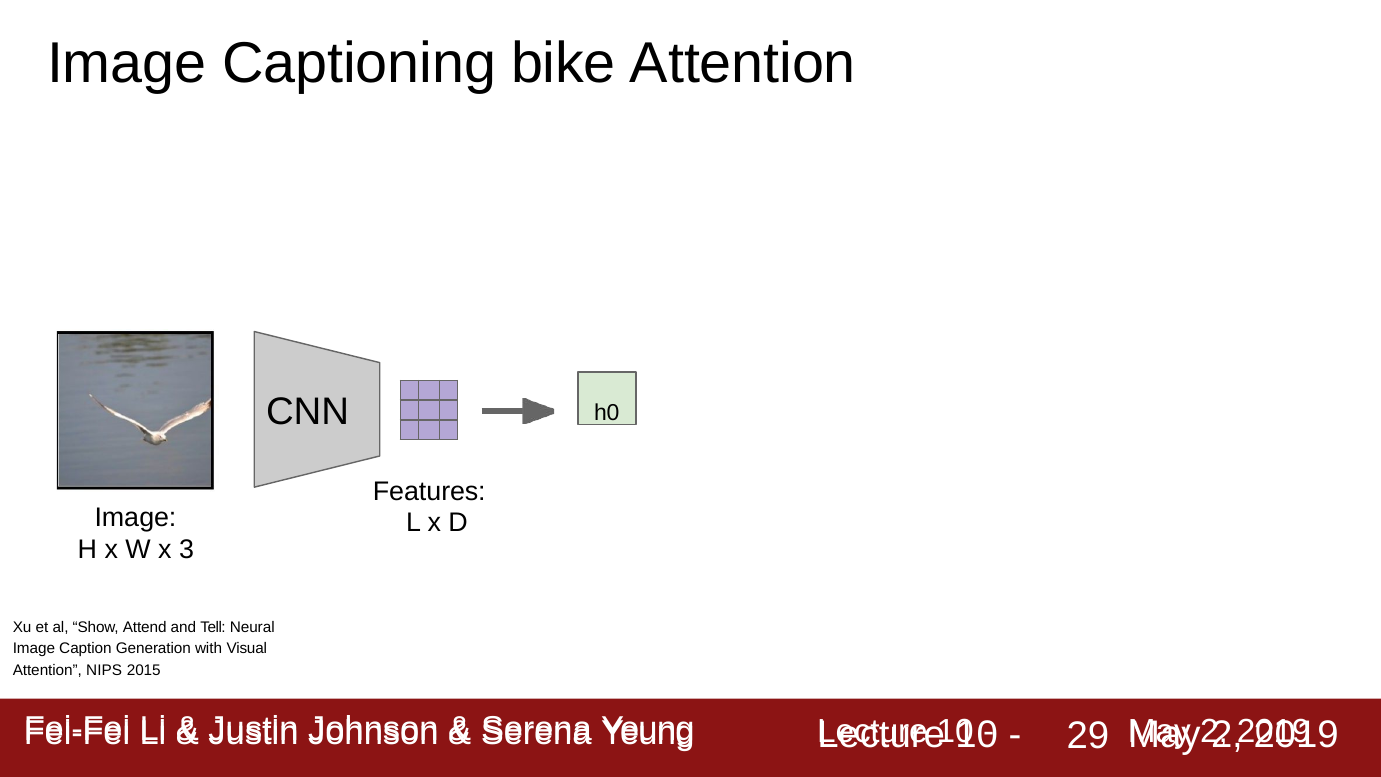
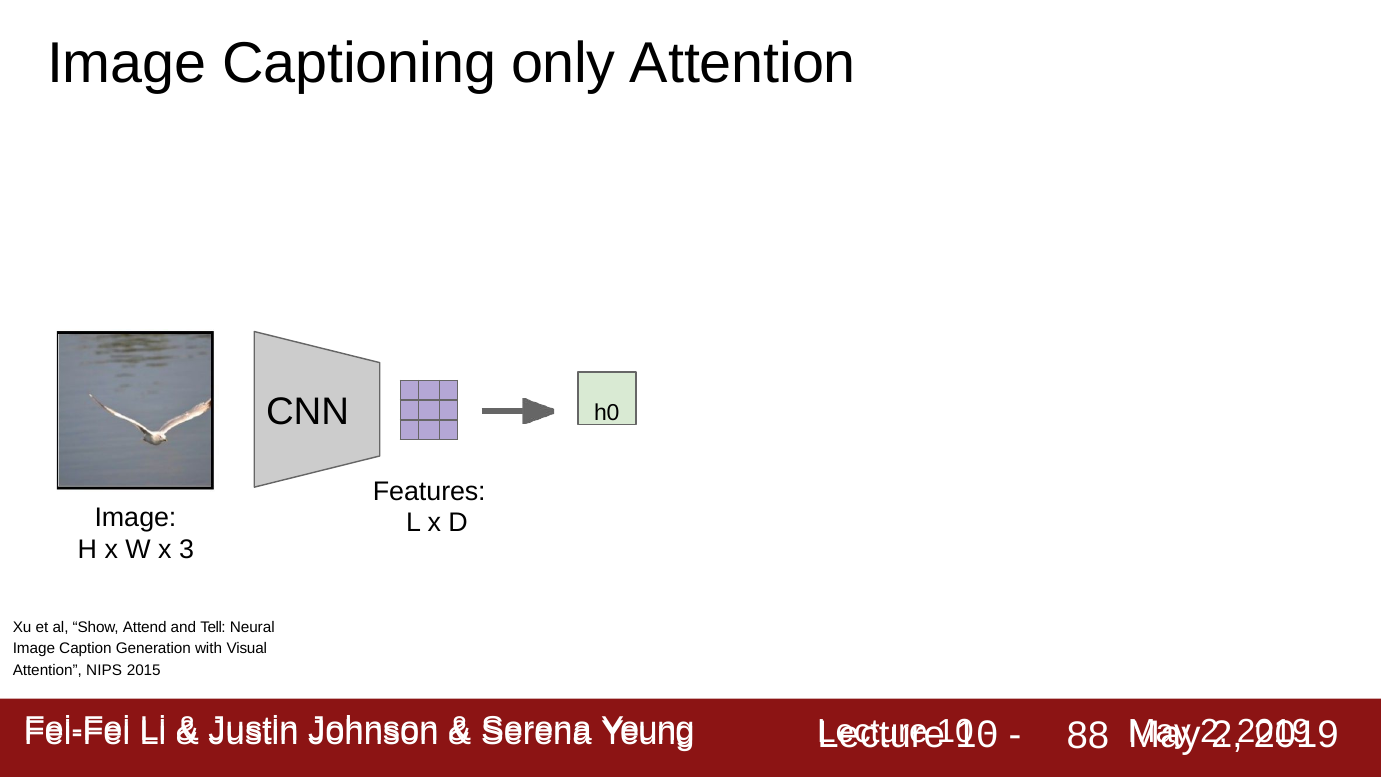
bike: bike -> only
29: 29 -> 88
